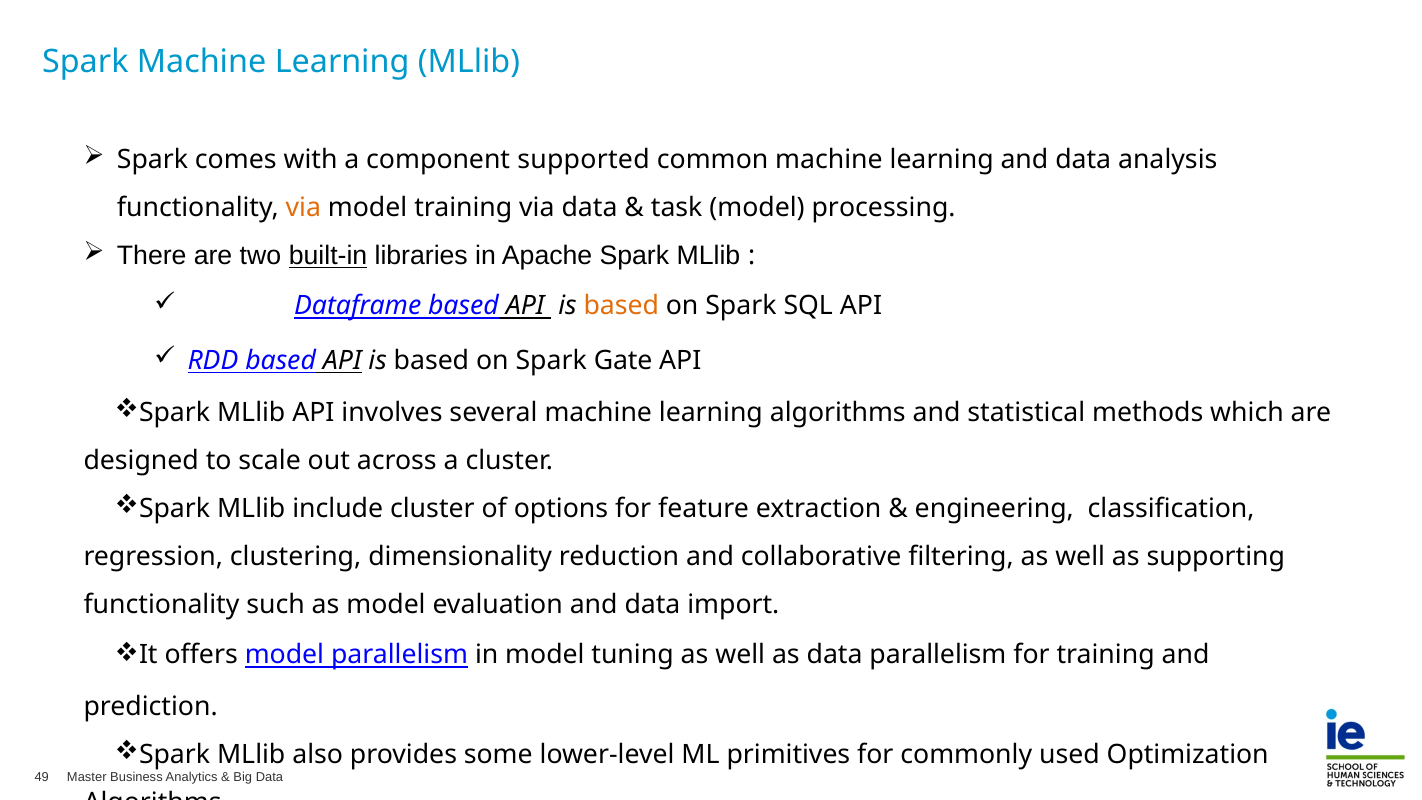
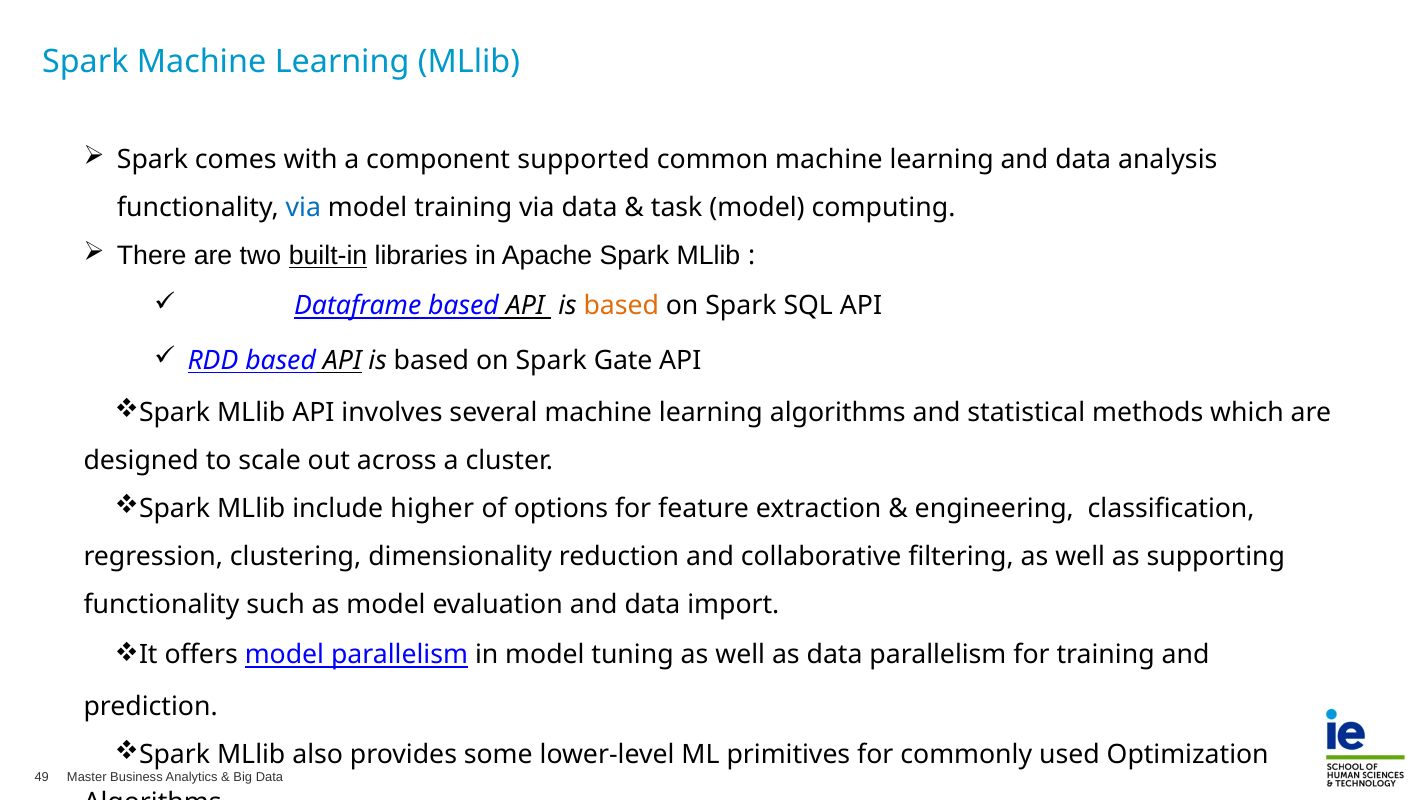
via at (303, 208) colour: orange -> blue
processing: processing -> computing
include cluster: cluster -> higher
